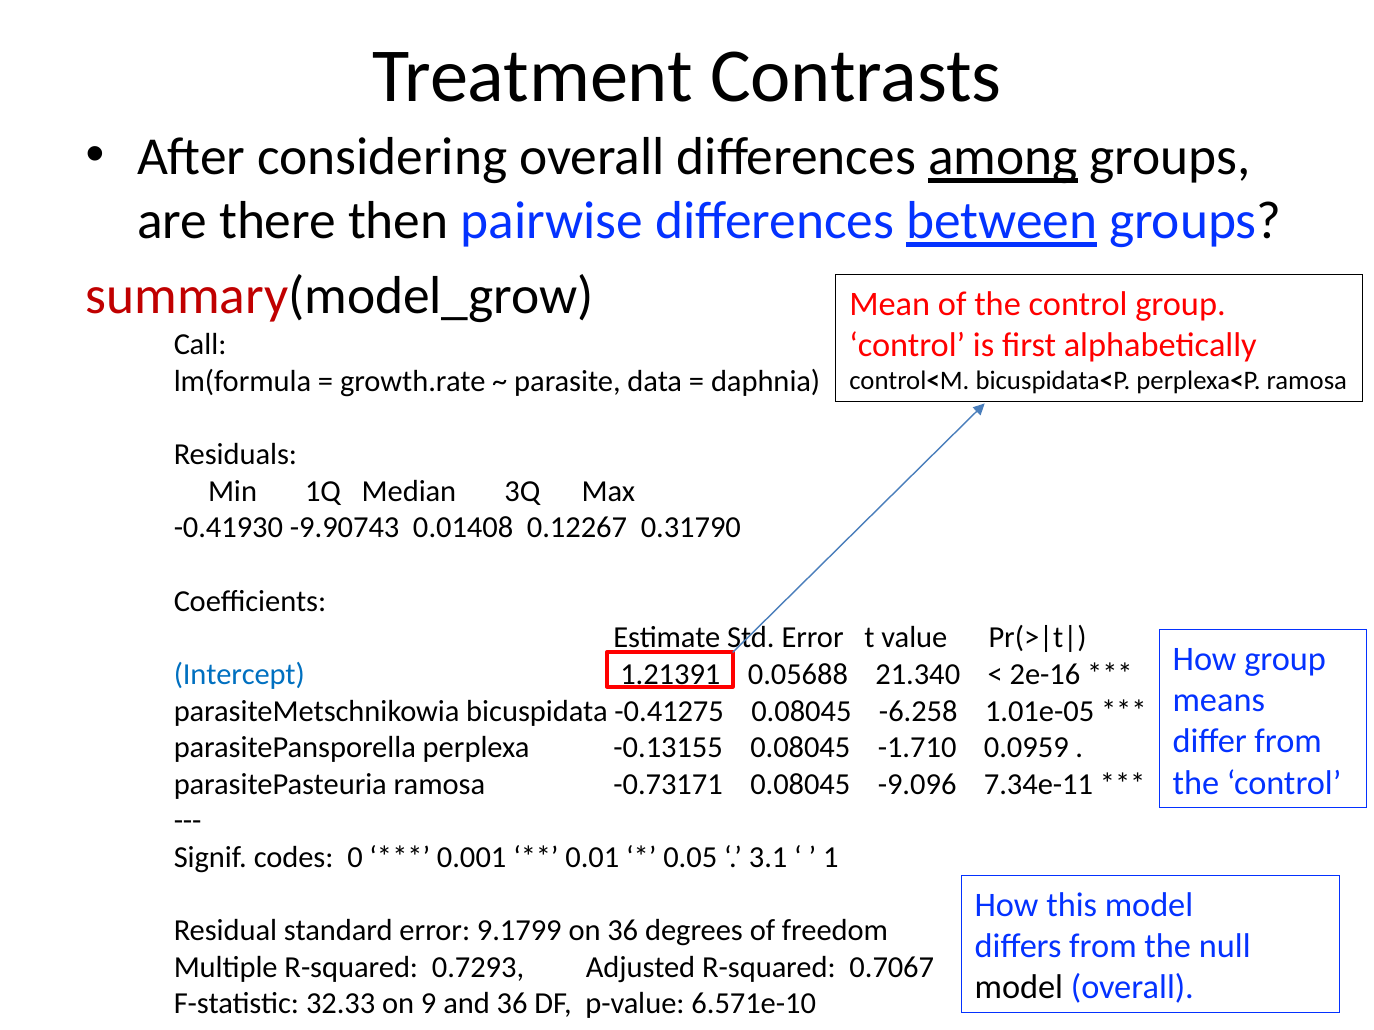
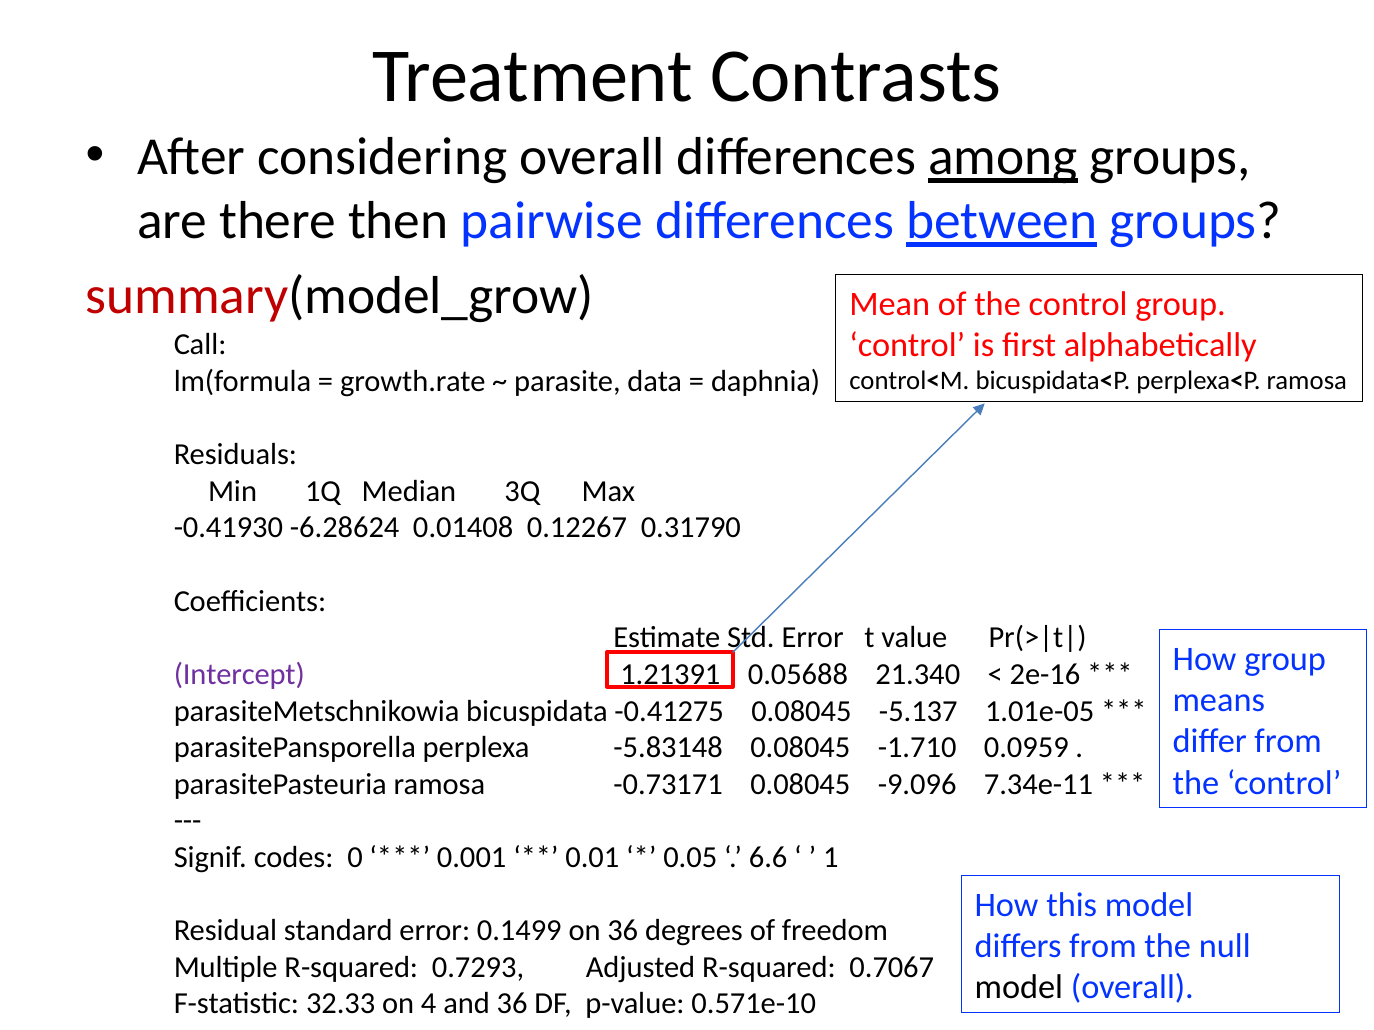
-9.90743: -9.90743 -> -6.28624
Intercept colour: blue -> purple
-6.258: -6.258 -> -5.137
-0.13155: -0.13155 -> -5.83148
3.1: 3.1 -> 6.6
9.1799: 9.1799 -> 0.1499
9: 9 -> 4
6.571e-10: 6.571e-10 -> 0.571e-10
